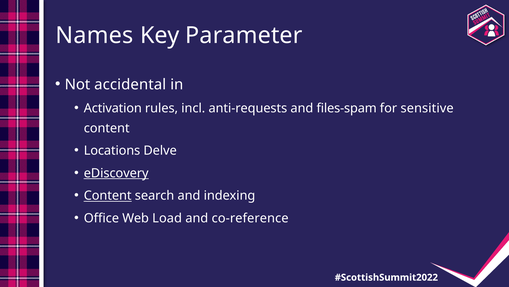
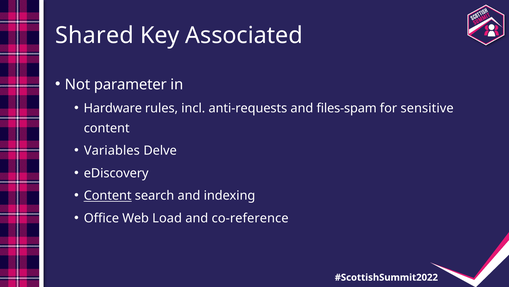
Names: Names -> Shared
Parameter: Parameter -> Associated
accidental: accidental -> parameter
Activation: Activation -> Hardware
Locations: Locations -> Variables
eDiscovery underline: present -> none
